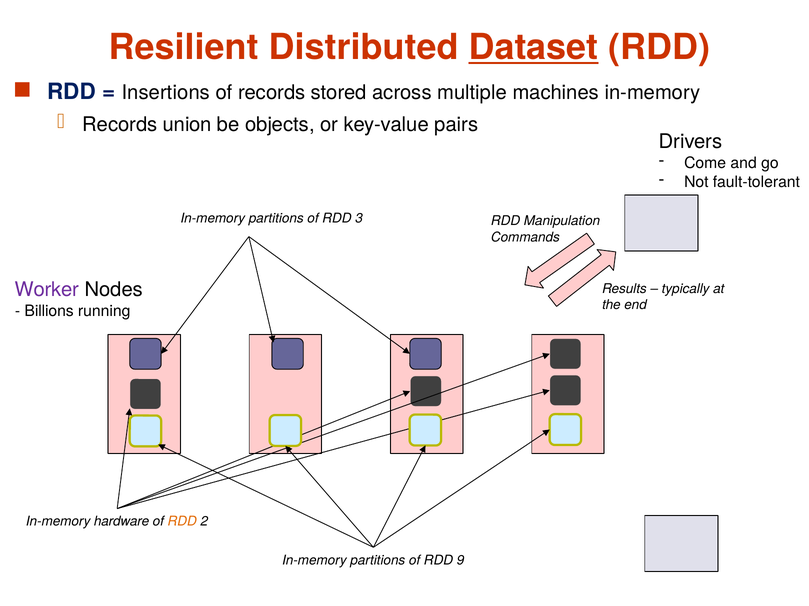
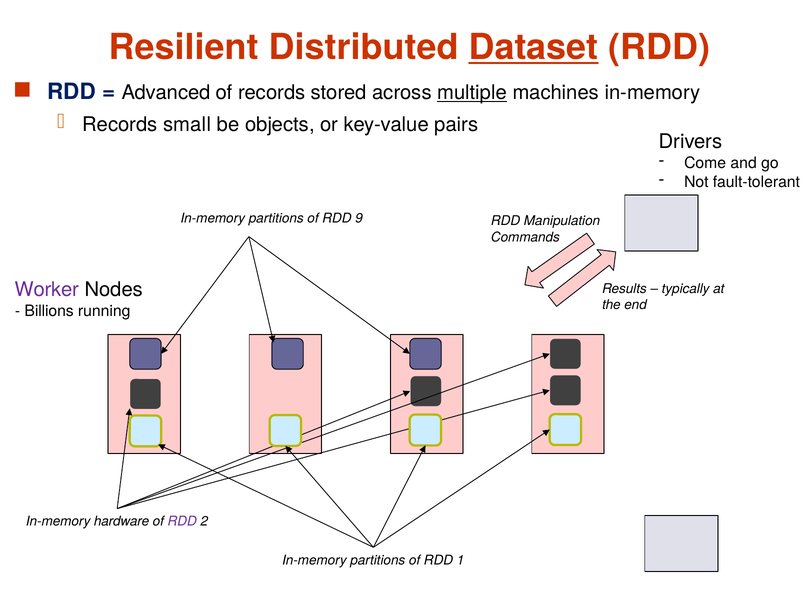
Insertions: Insertions -> Advanced
multiple underline: none -> present
union: union -> small
3: 3 -> 9
RDD at (182, 522) colour: orange -> purple
9: 9 -> 1
